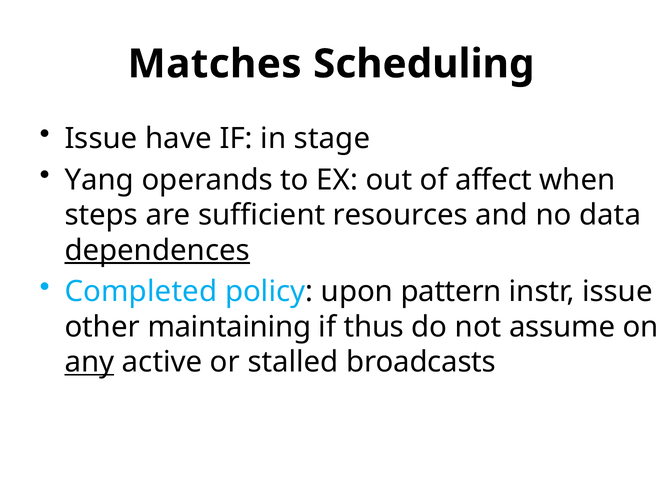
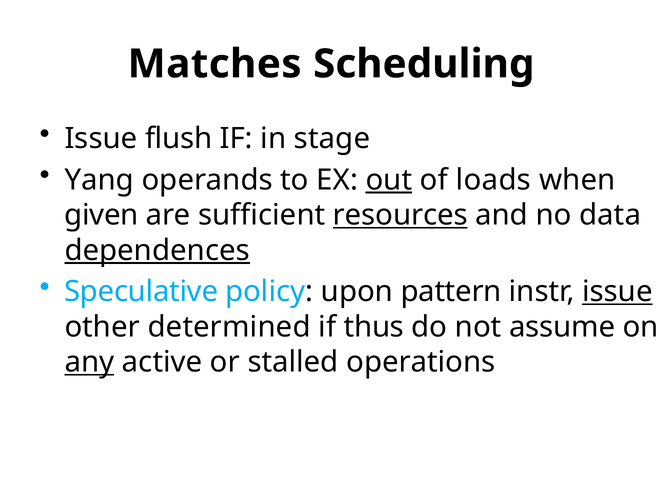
have: have -> flush
out underline: none -> present
affect: affect -> loads
steps: steps -> given
resources underline: none -> present
Completed: Completed -> Speculative
issue at (617, 292) underline: none -> present
maintaining: maintaining -> determined
broadcasts: broadcasts -> operations
